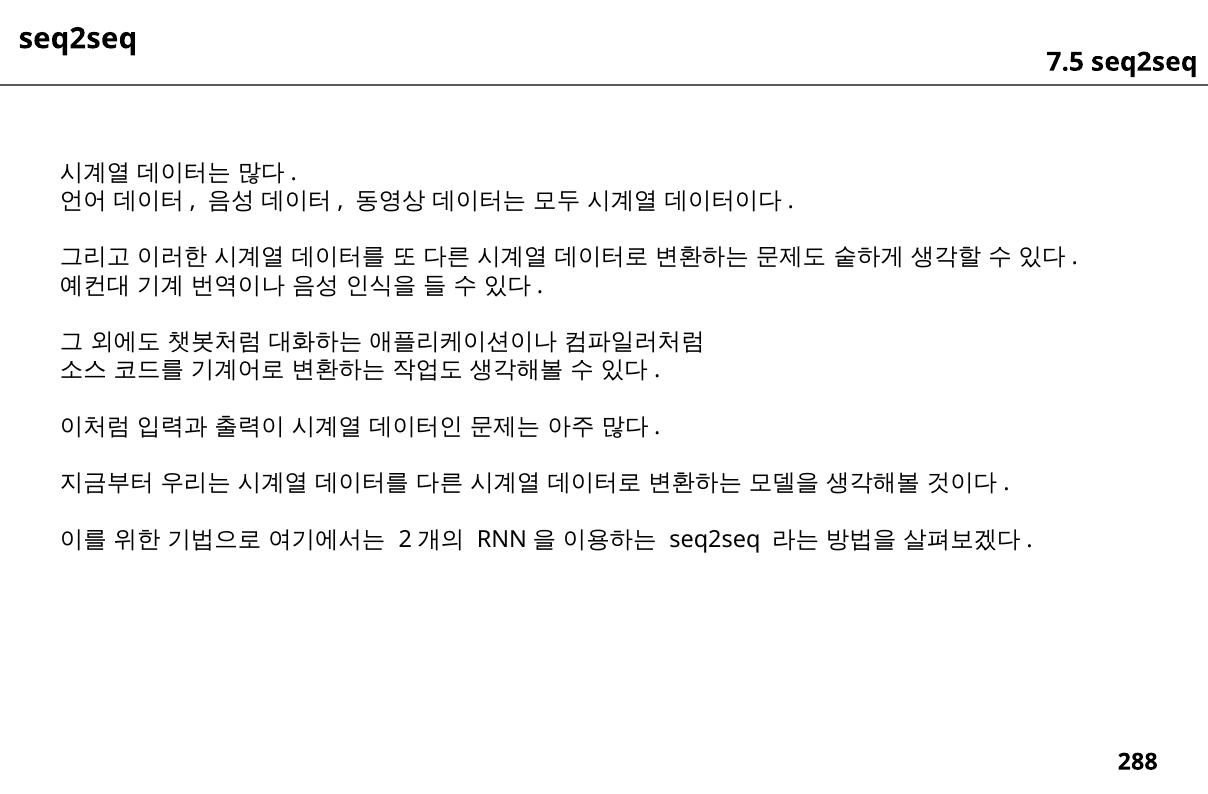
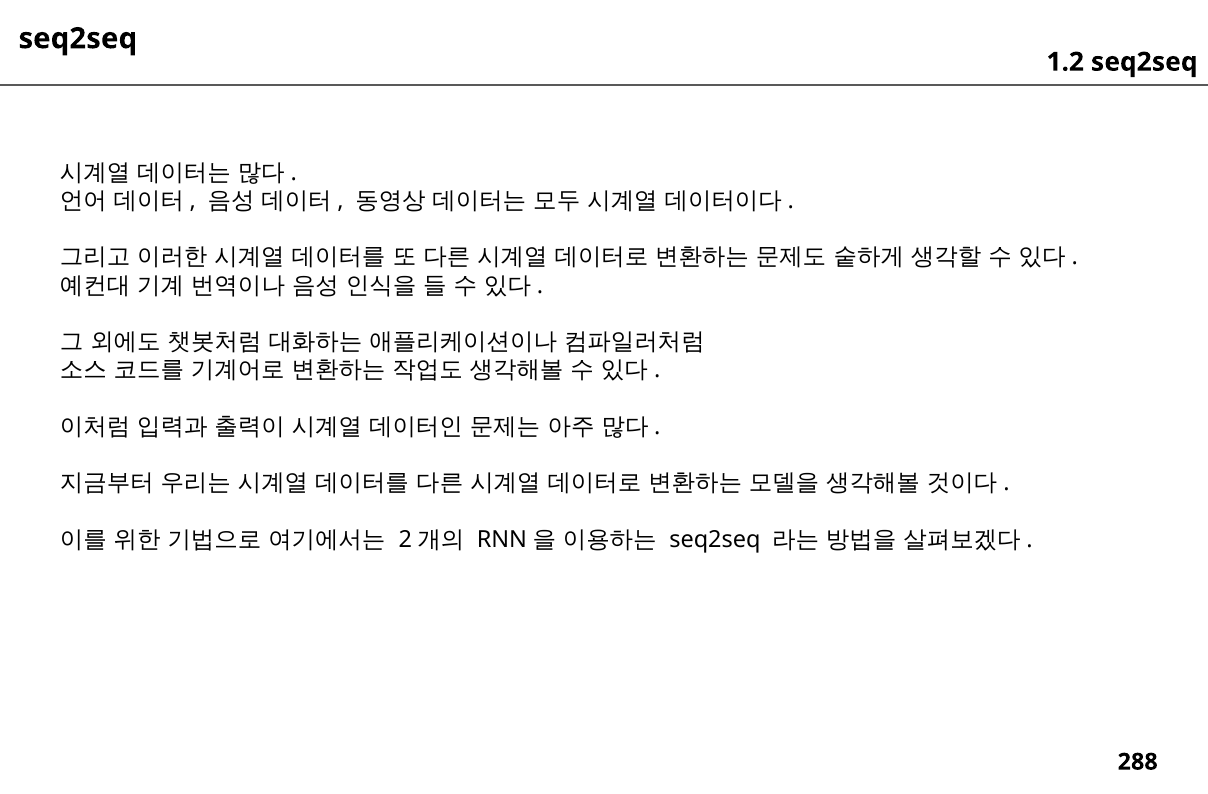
7.5: 7.5 -> 1.2
